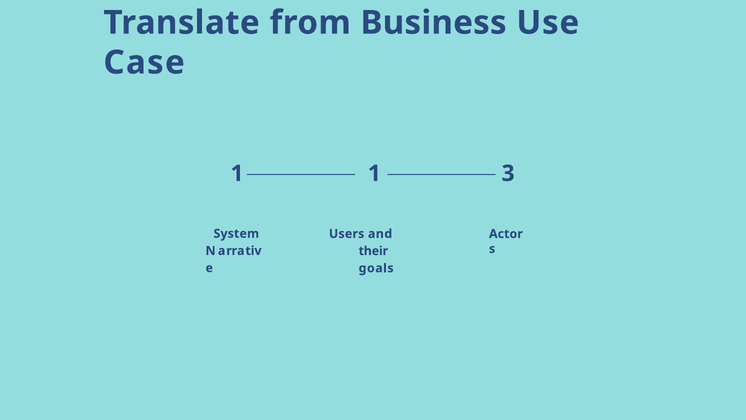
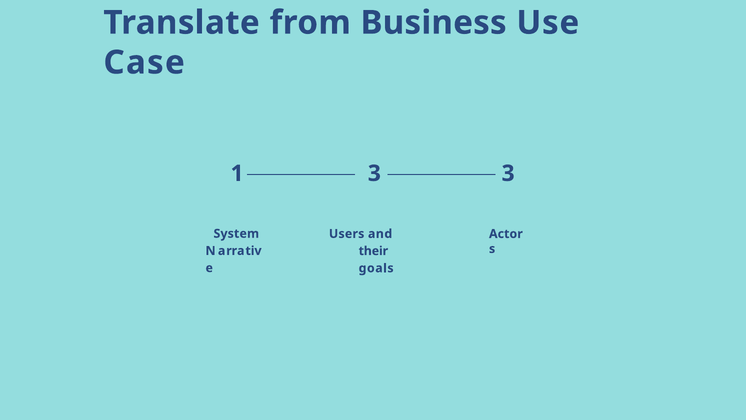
1 1: 1 -> 3
